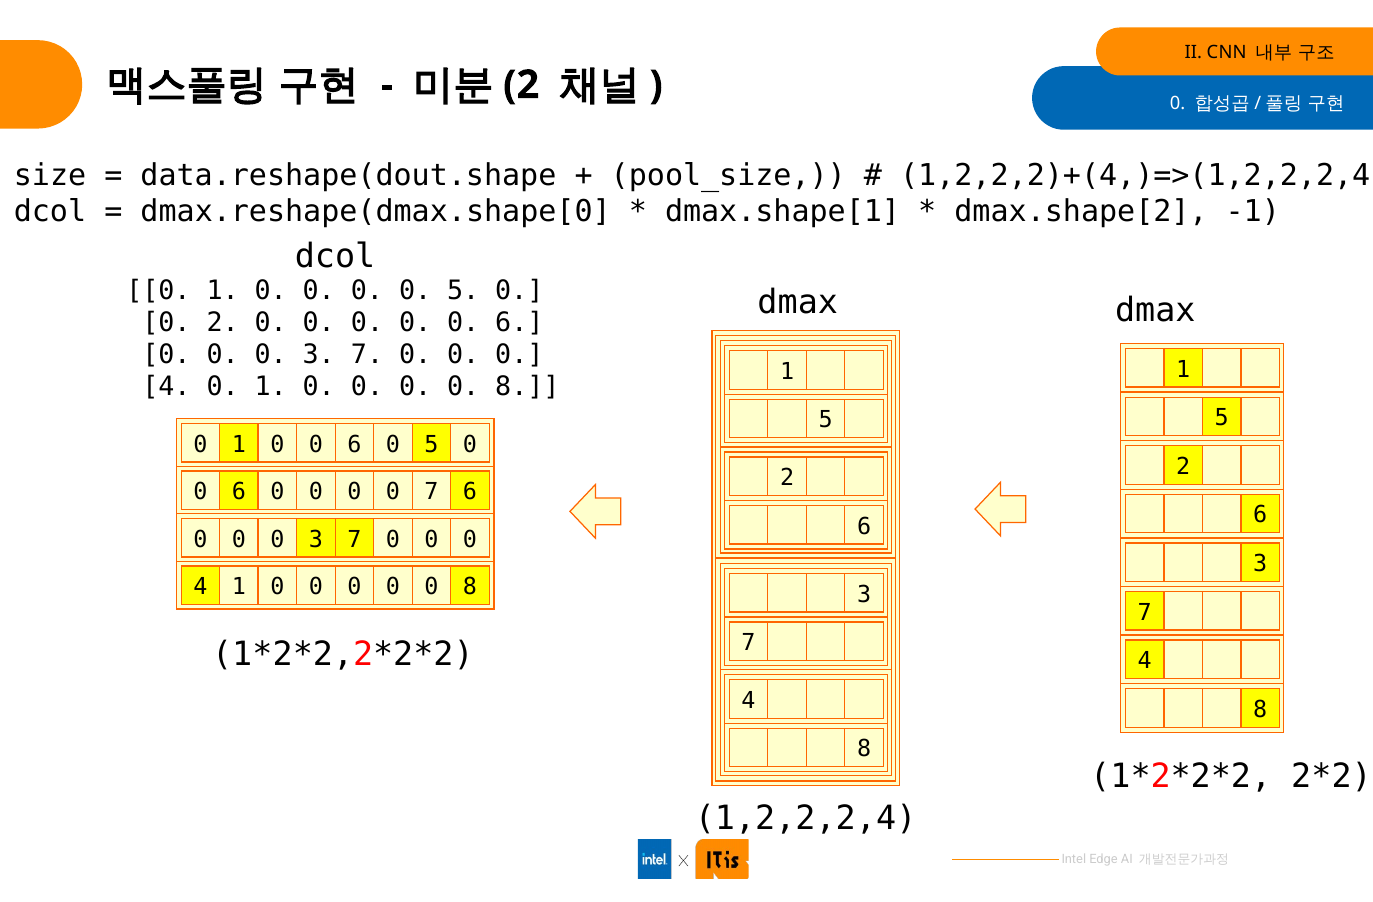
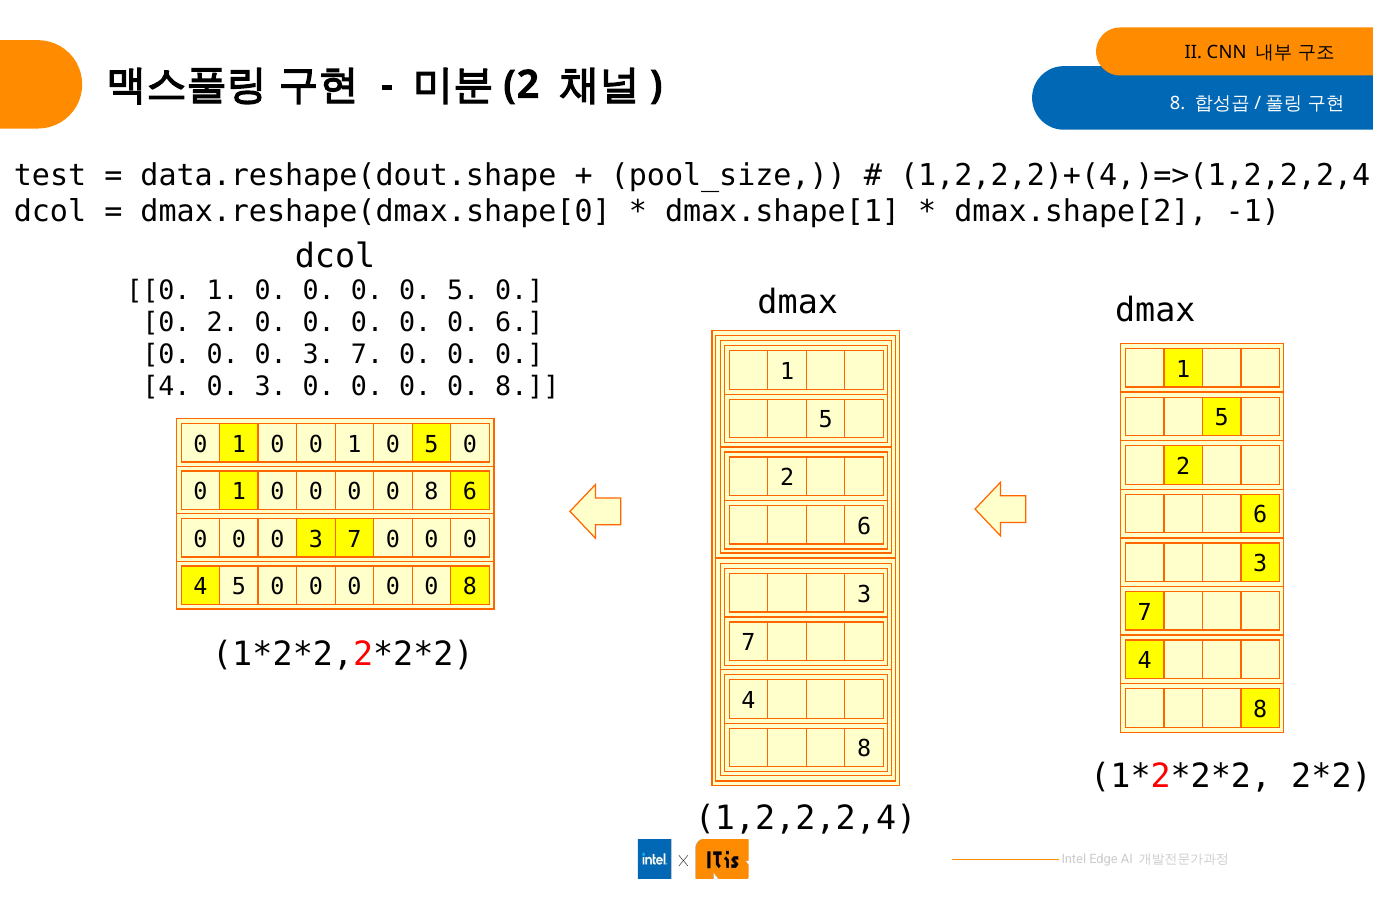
0 at (1178, 103): 0 -> 8
size: size -> test
4 0 1: 1 -> 3
1 0 0 6: 6 -> 1
6 at (239, 492): 6 -> 1
7 at (431, 492): 7 -> 8
4 1: 1 -> 5
